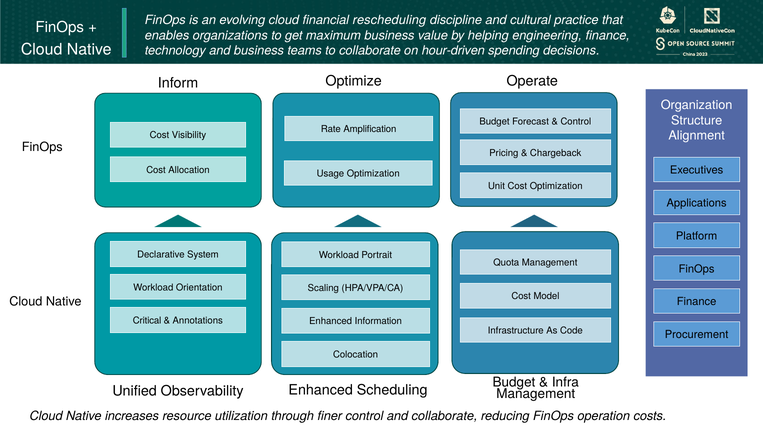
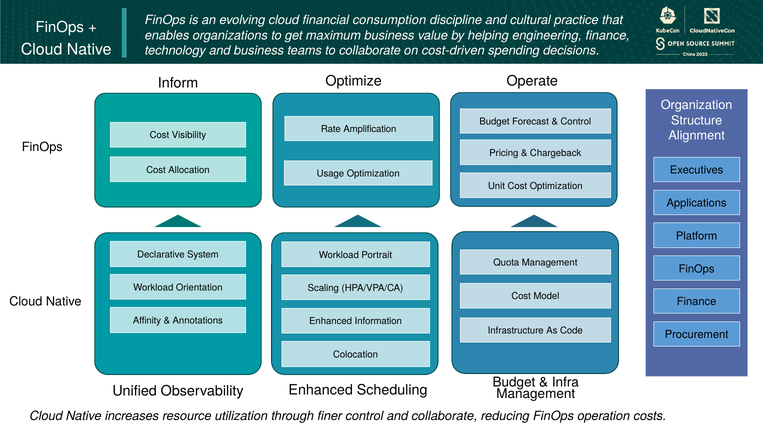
rescheduling: rescheduling -> consumption
hour-driven: hour-driven -> cost-driven
Critical: Critical -> Affinity
